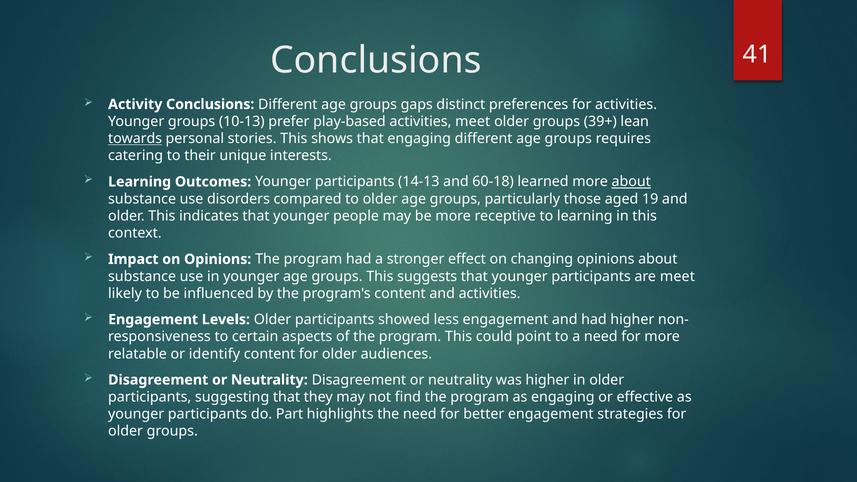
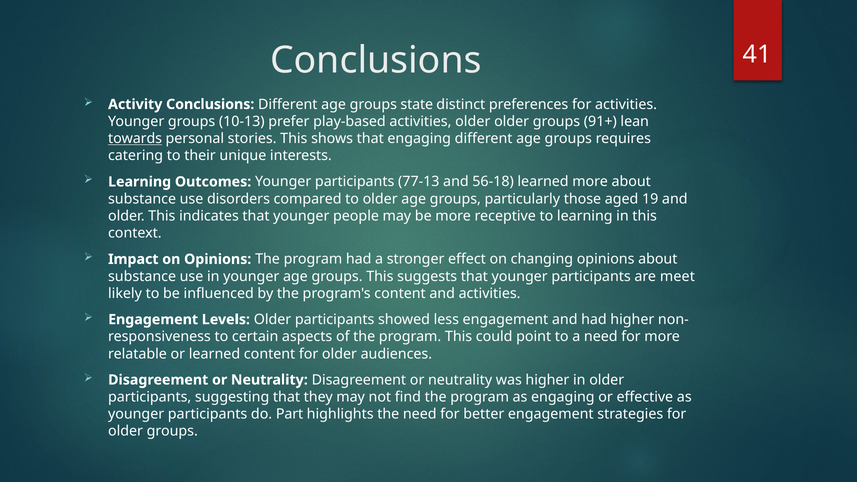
gaps: gaps -> state
activities meet: meet -> older
39+: 39+ -> 91+
14-13: 14-13 -> 77-13
60-18: 60-18 -> 56-18
about at (631, 182) underline: present -> none
or identify: identify -> learned
